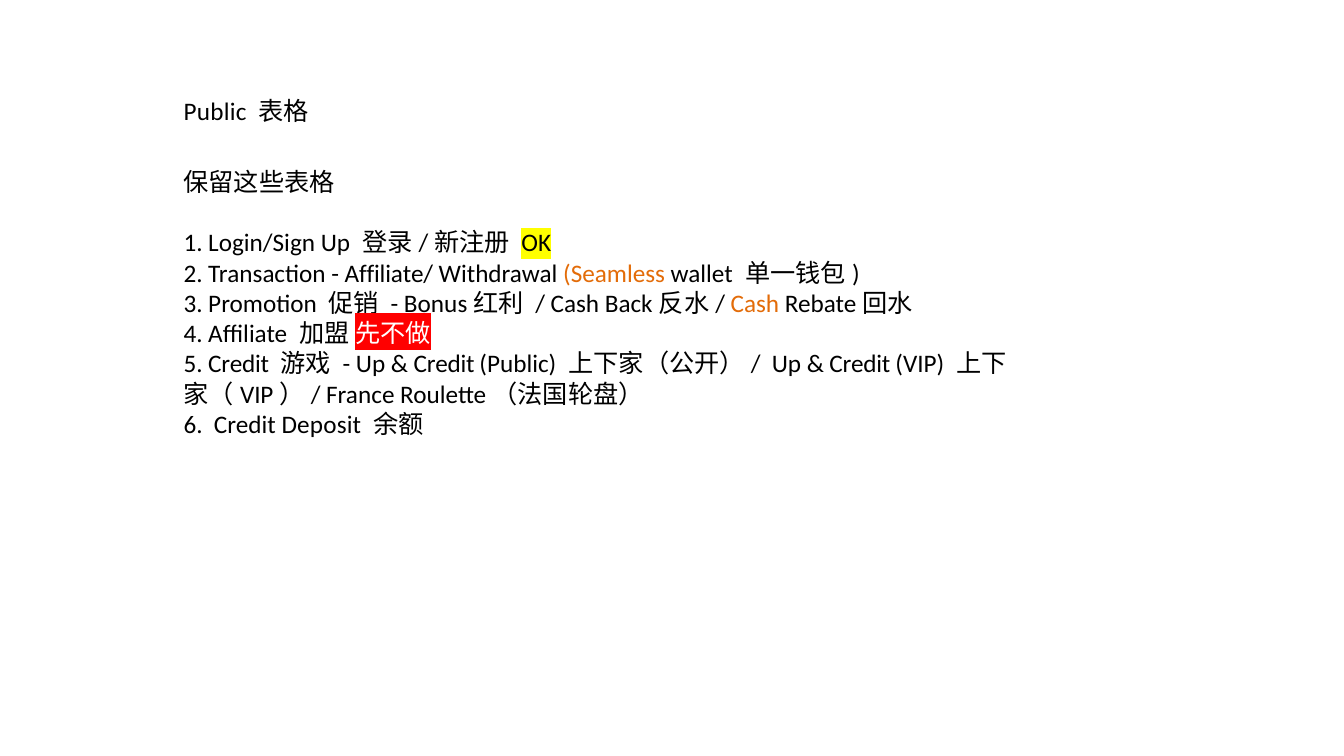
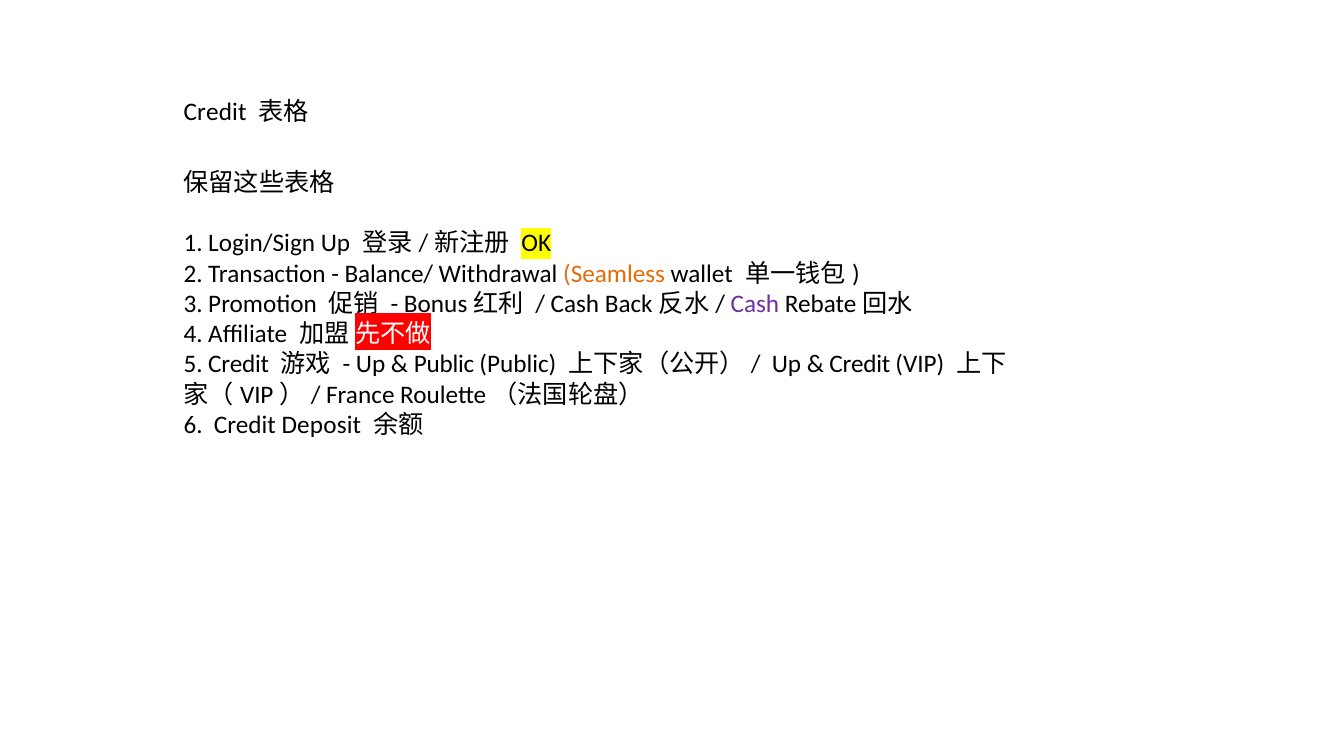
Public at (215, 113): Public -> Credit
Affiliate/: Affiliate/ -> Balance/
Cash at (755, 304) colour: orange -> purple
Credit at (444, 365): Credit -> Public
